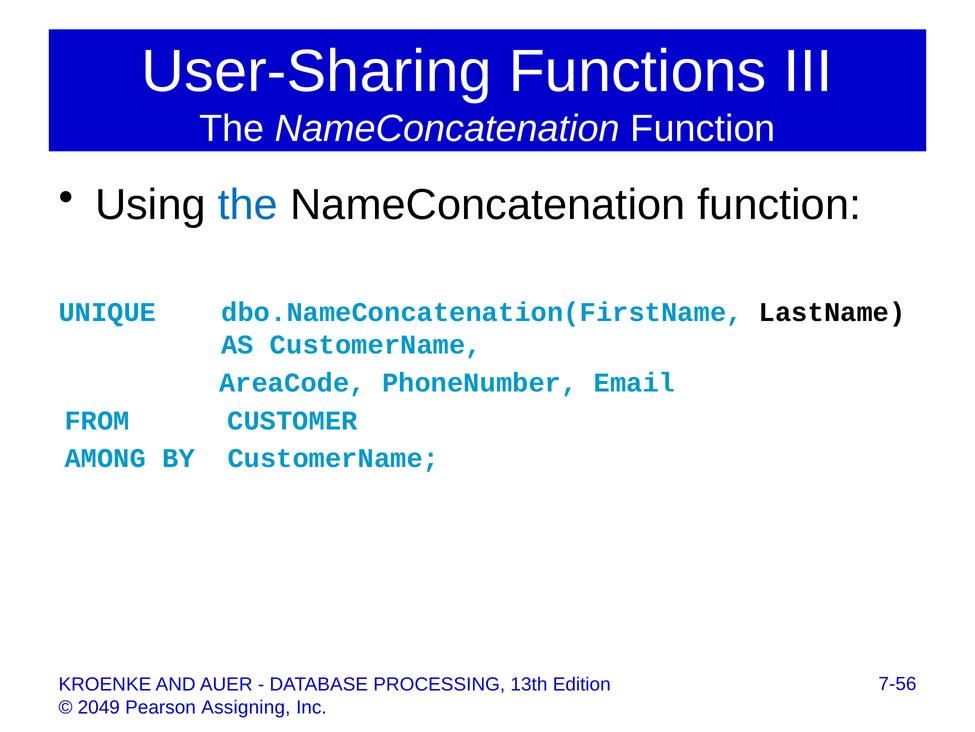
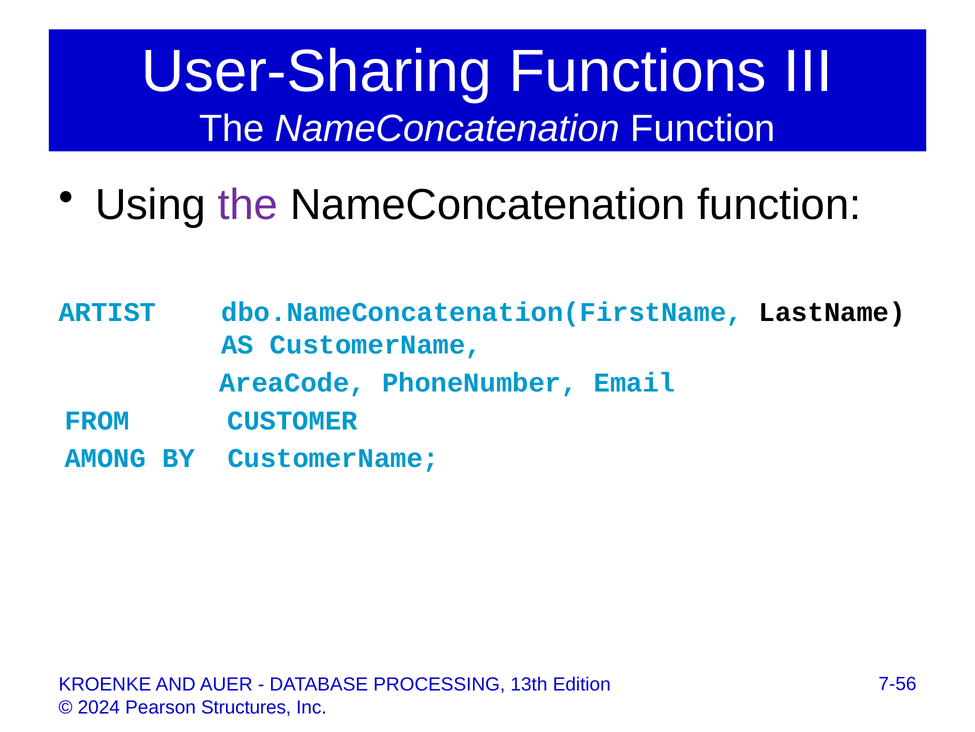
the at (248, 205) colour: blue -> purple
UNIQUE: UNIQUE -> ARTIST
2049: 2049 -> 2024
Assigning: Assigning -> Structures
